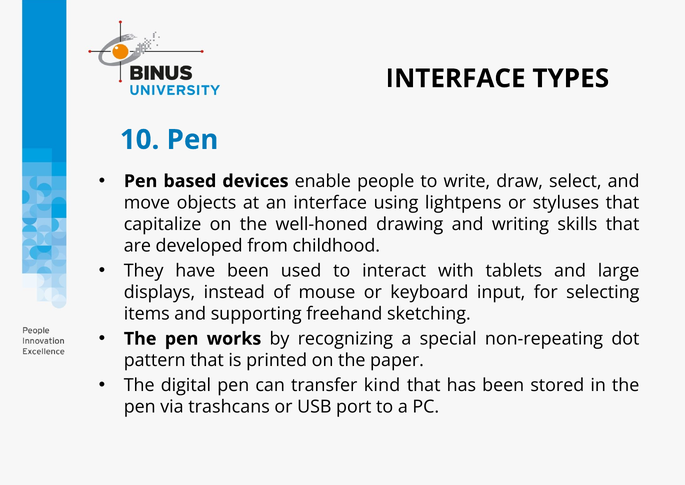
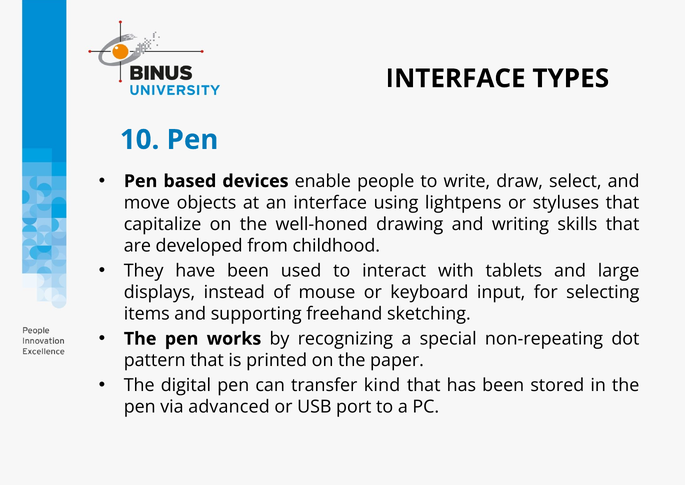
trashcans: trashcans -> advanced
